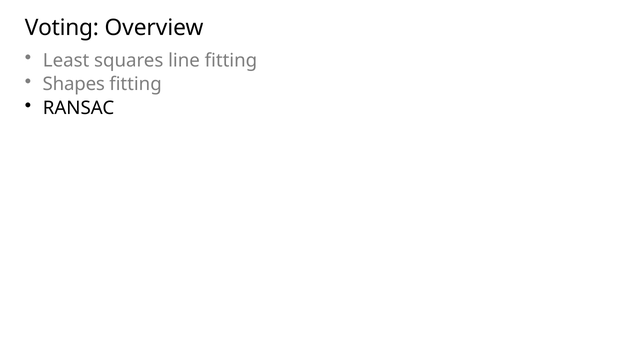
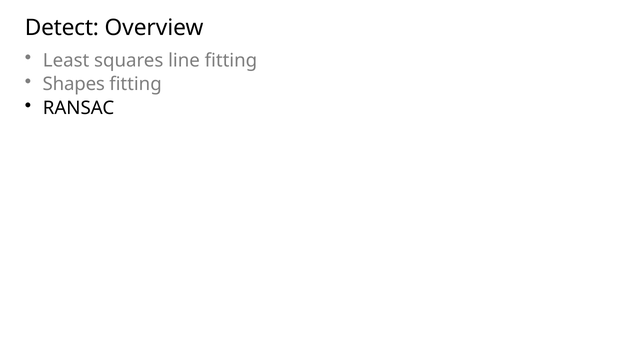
Voting: Voting -> Detect
